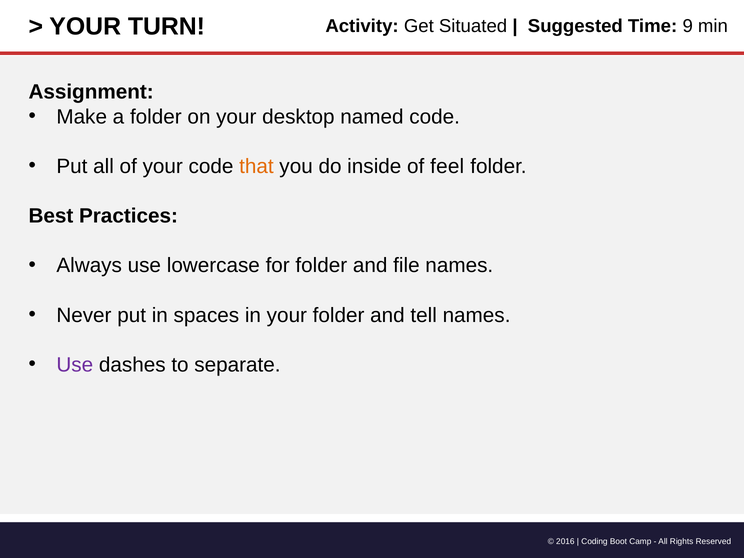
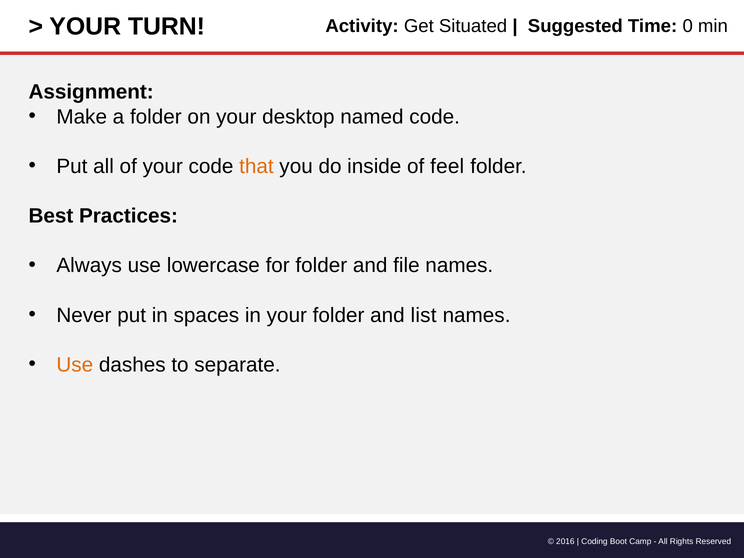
9: 9 -> 0
tell: tell -> list
Use at (75, 365) colour: purple -> orange
